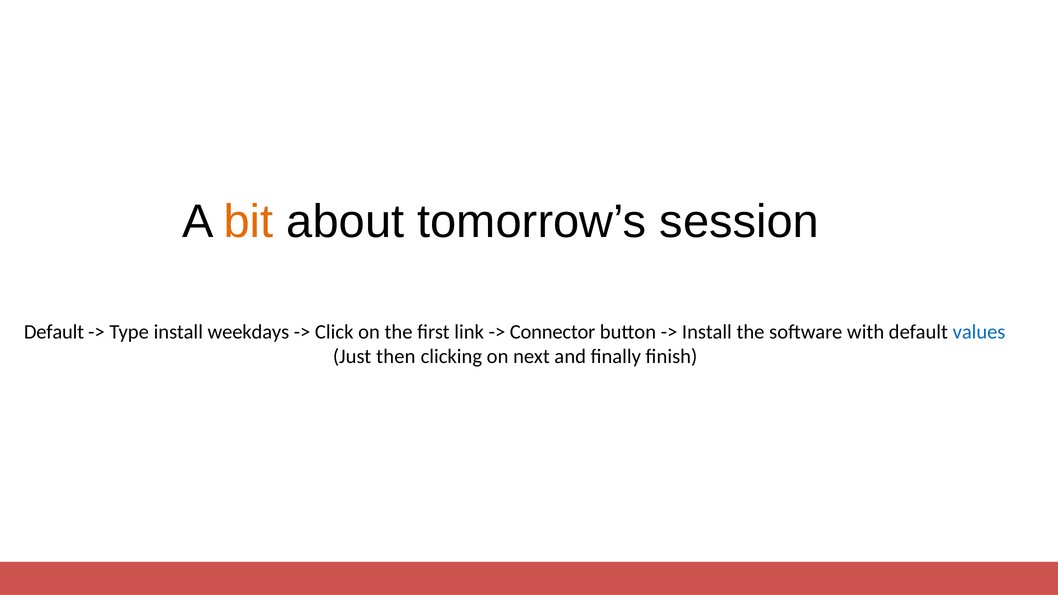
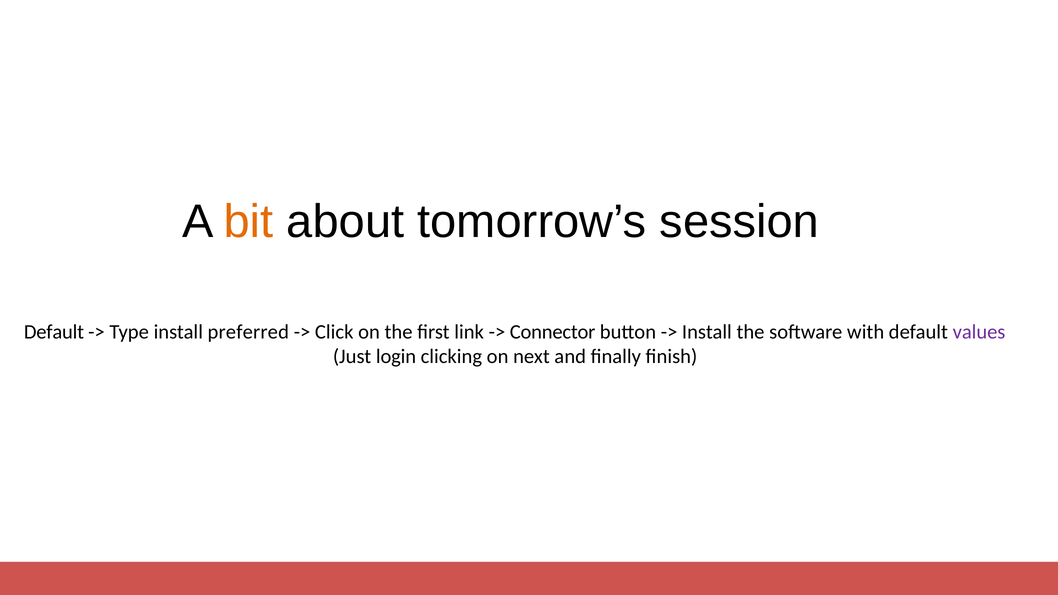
weekdays: weekdays -> preferred
values colour: blue -> purple
then: then -> login
